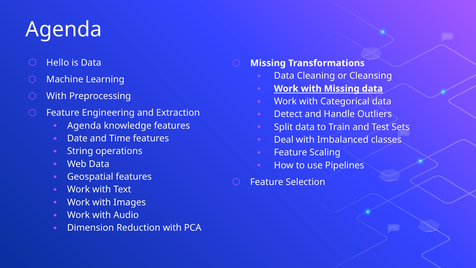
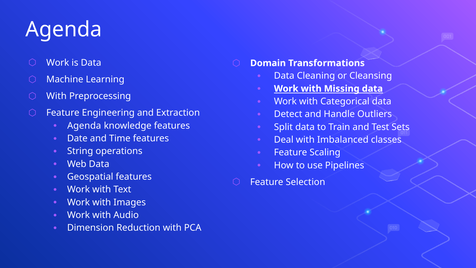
Hello at (58, 63): Hello -> Work
Missing at (268, 63): Missing -> Domain
